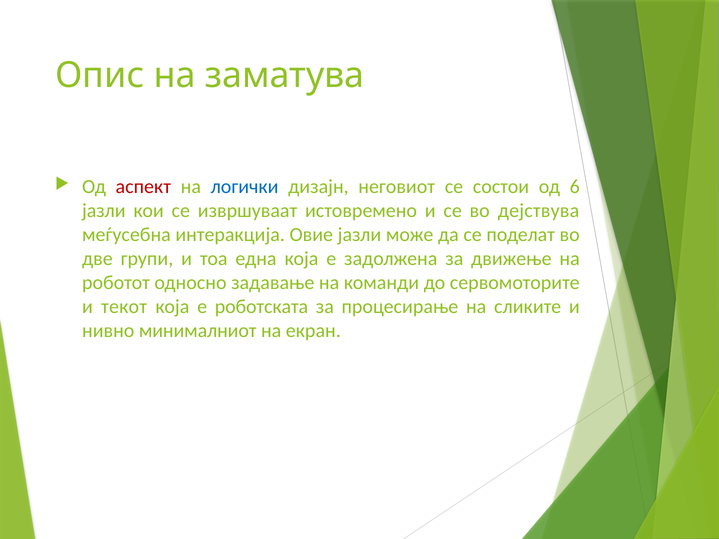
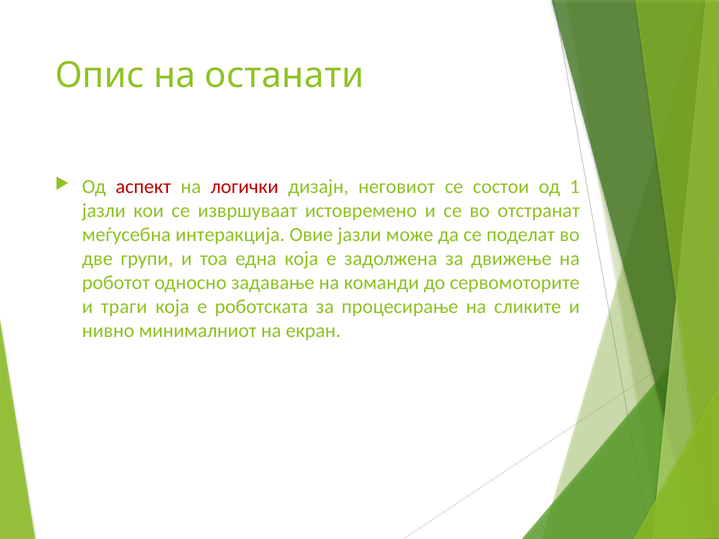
заматува: заматува -> останати
логички colour: blue -> red
6: 6 -> 1
дејствува: дејствува -> отстранат
текот: текот -> траги
